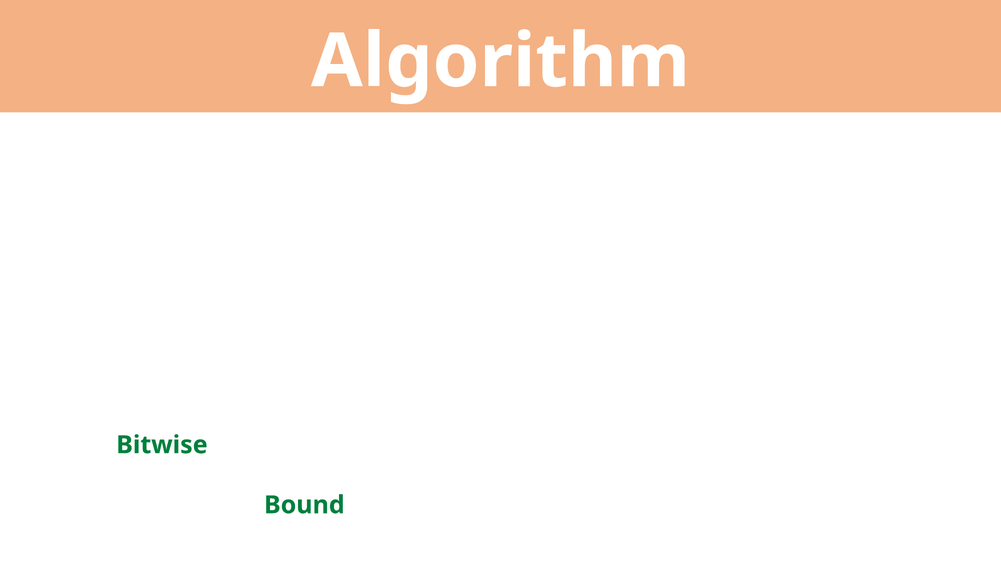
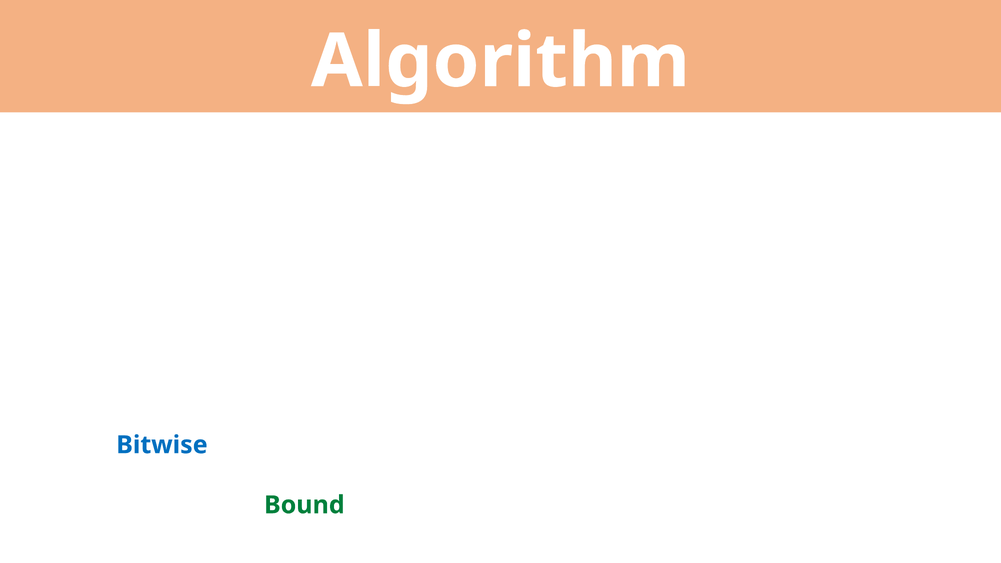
Bitwise colour: green -> blue
